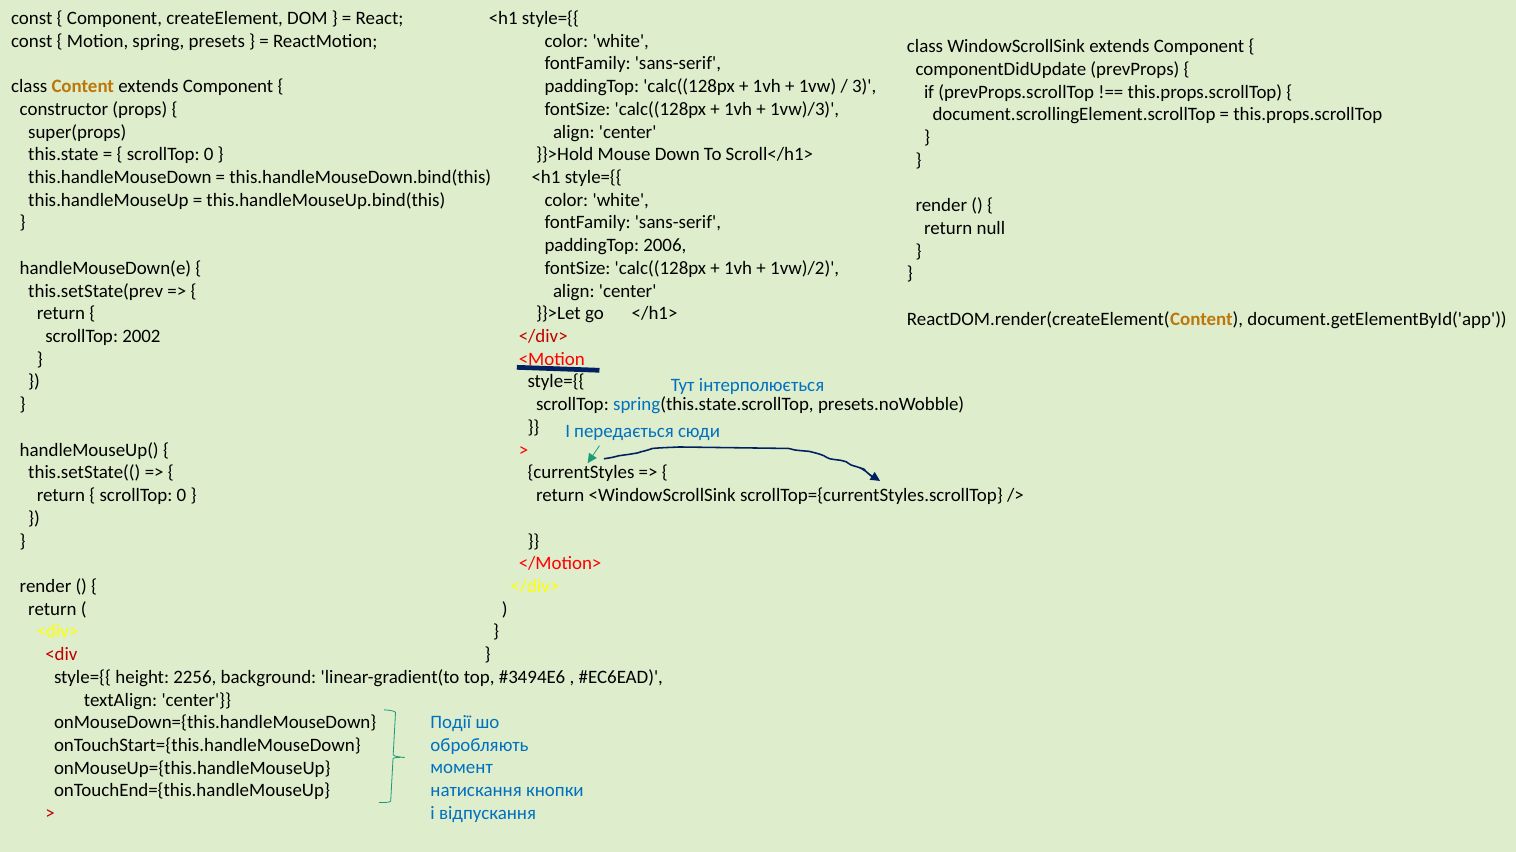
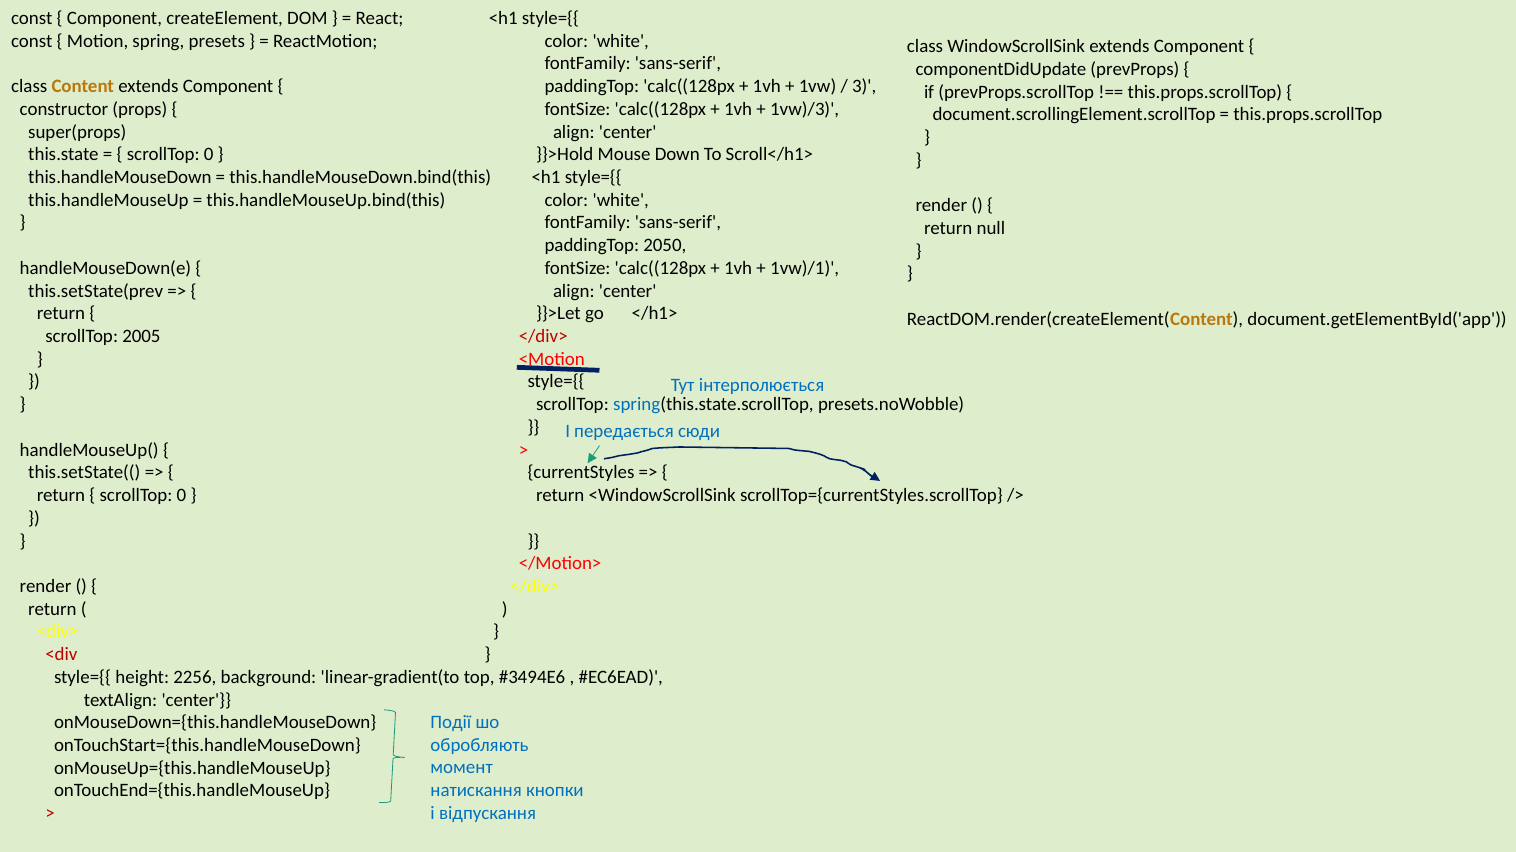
2006: 2006 -> 2050
1vw)/2: 1vw)/2 -> 1vw)/1
2002: 2002 -> 2005
